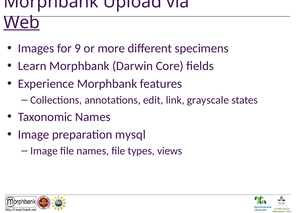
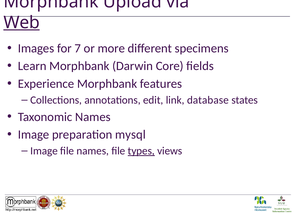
9: 9 -> 7
grayscale: grayscale -> database
types underline: none -> present
